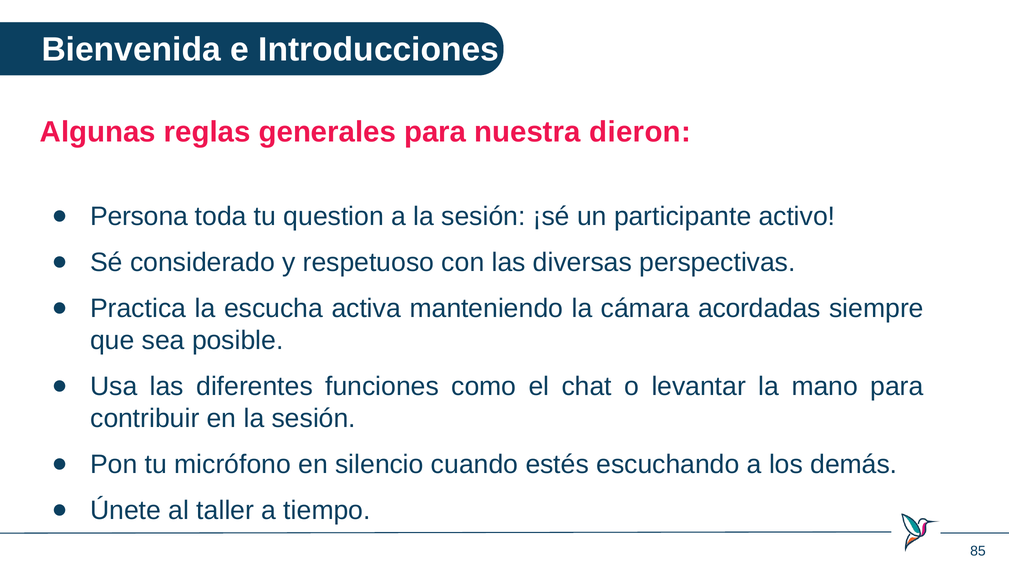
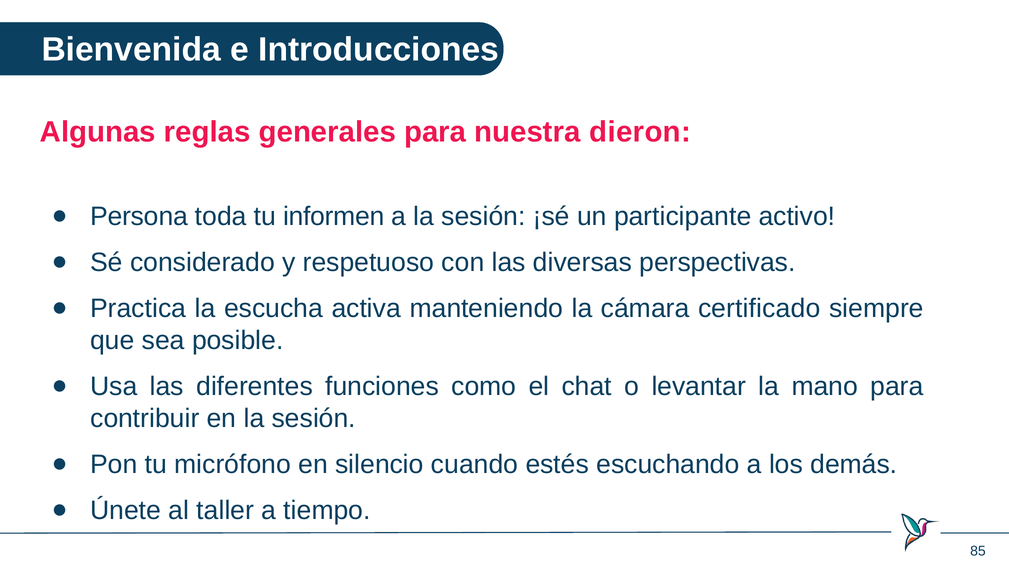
question: question -> informen
acordadas: acordadas -> certificado
